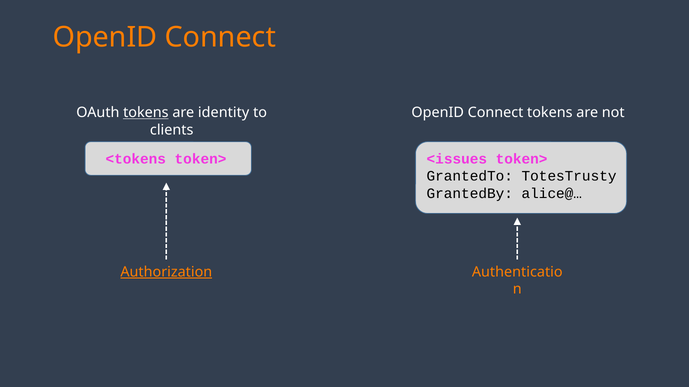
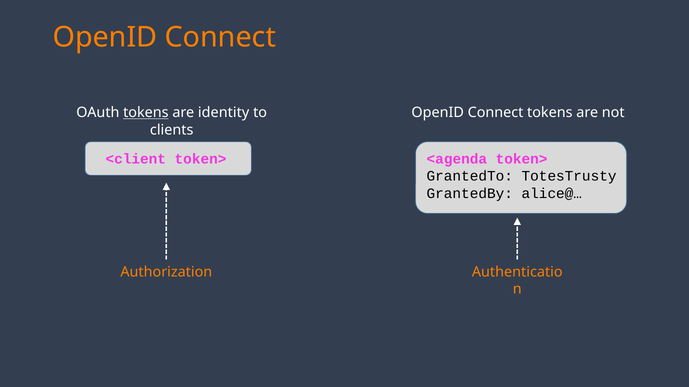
<tokens: <tokens -> <client
<issues: <issues -> <agenda
Authorization underline: present -> none
